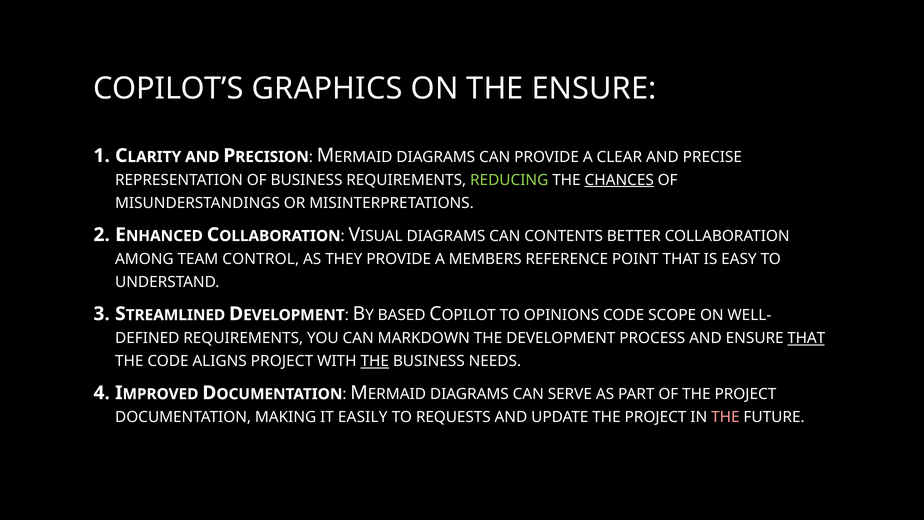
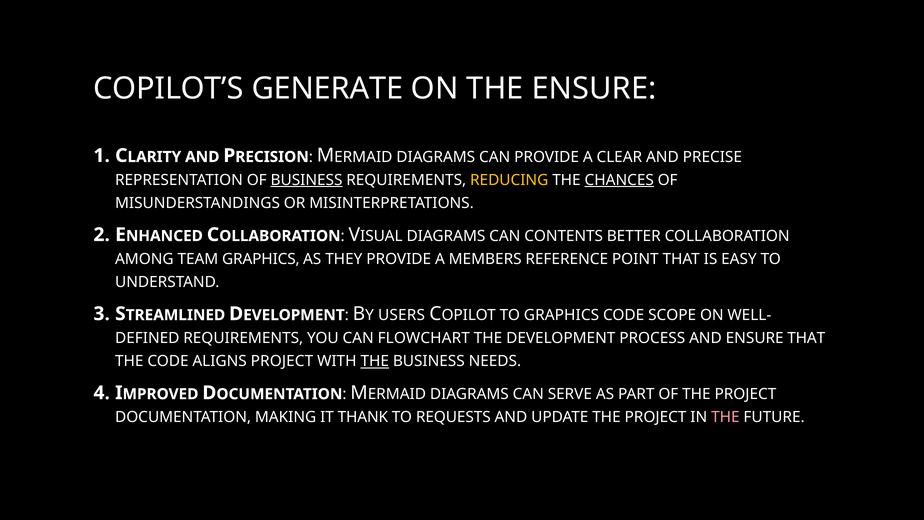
GRAPHICS: GRAPHICS -> GENERATE
BUSINESS at (307, 180) underline: none -> present
REDUCING colour: light green -> yellow
TEAM CONTROL: CONTROL -> GRAPHICS
BASED: BASED -> USERS
TO OPINIONS: OPINIONS -> GRAPHICS
MARKDOWN: MARKDOWN -> FLOWCHART
THAT at (806, 338) underline: present -> none
EASILY: EASILY -> THANK
